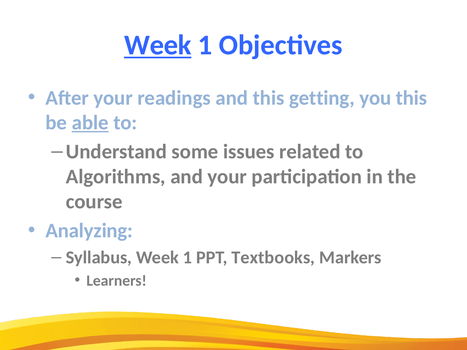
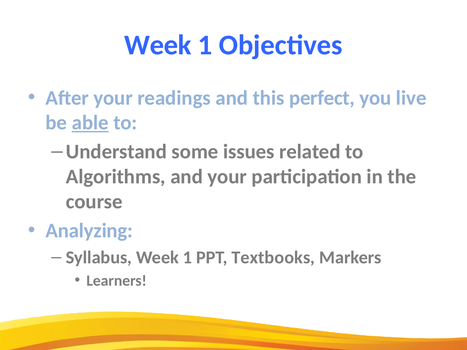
Week at (158, 45) underline: present -> none
getting: getting -> perfect
you this: this -> live
